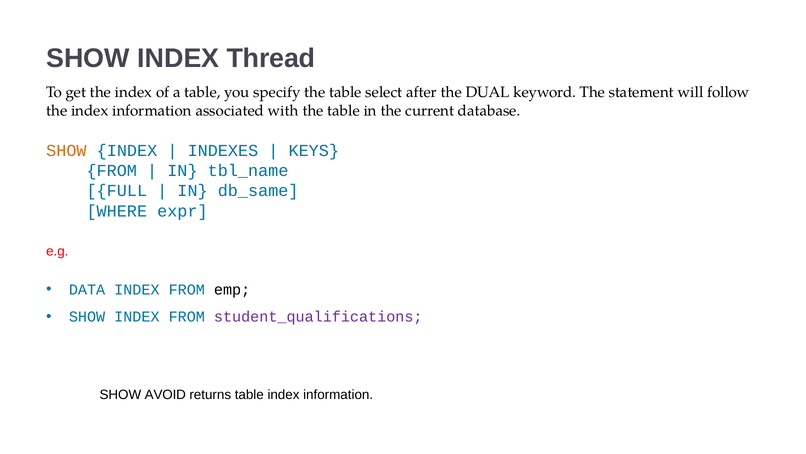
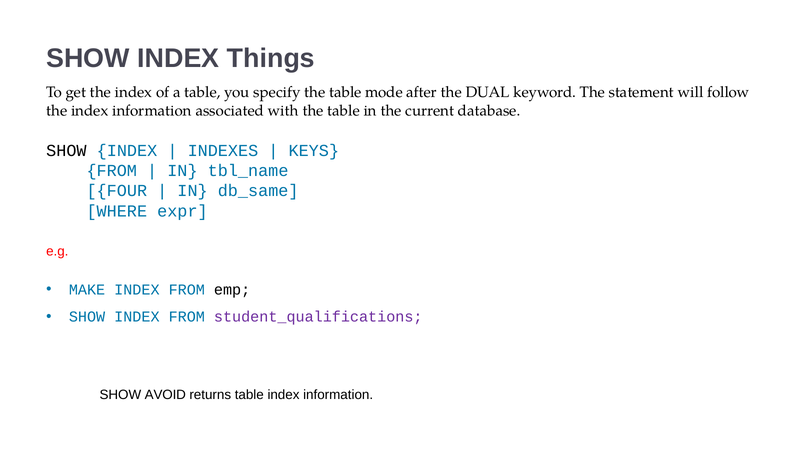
Thread: Thread -> Things
select: select -> mode
SHOW at (66, 150) colour: orange -> black
FULL: FULL -> FOUR
DATA: DATA -> MAKE
